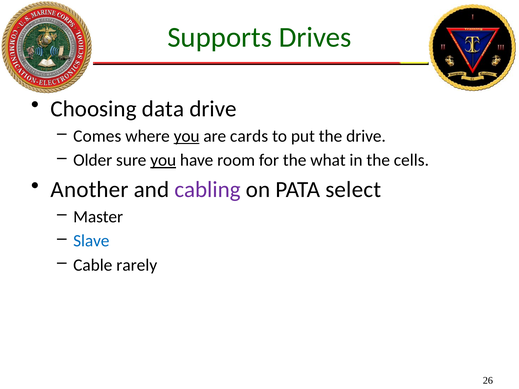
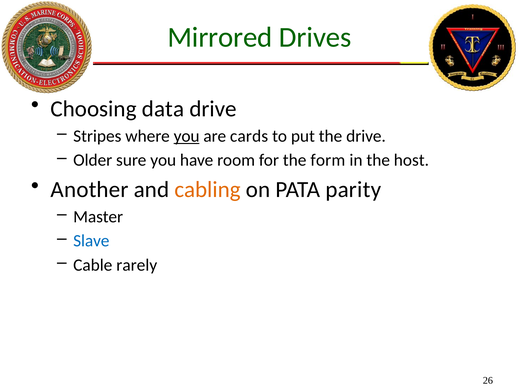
Supports: Supports -> Mirrored
Comes: Comes -> Stripes
you at (163, 160) underline: present -> none
what: what -> form
cells: cells -> host
cabling colour: purple -> orange
select: select -> parity
